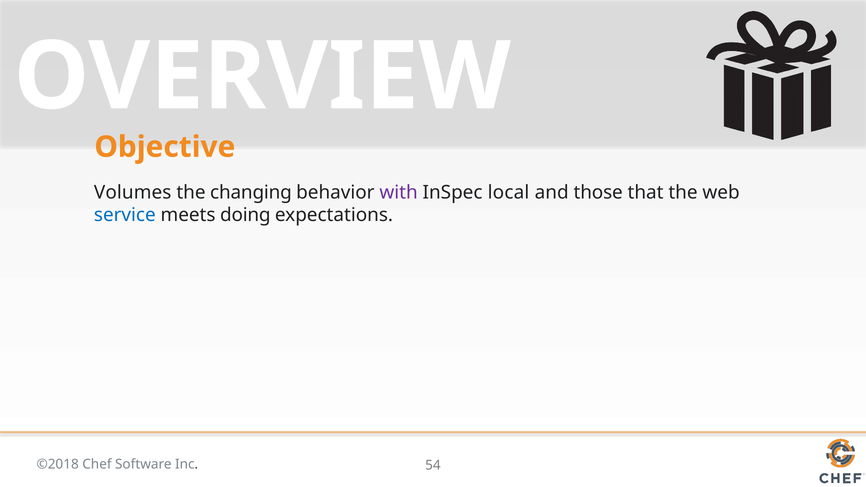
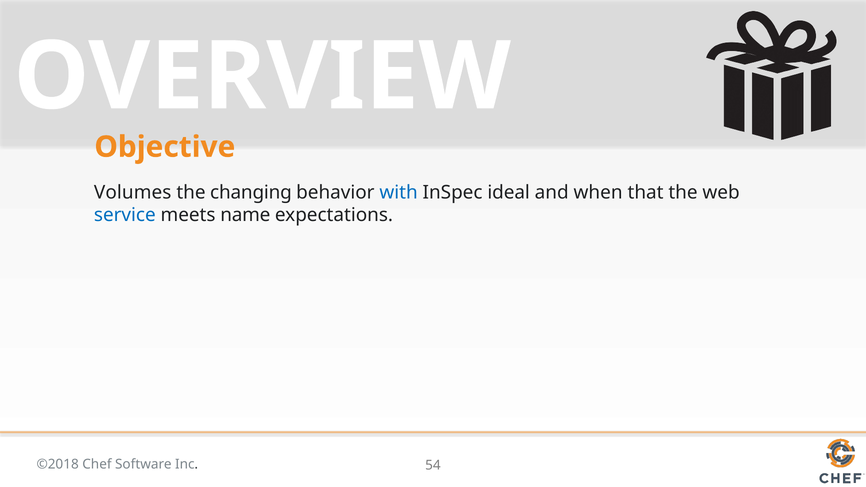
with colour: purple -> blue
local: local -> ideal
those: those -> when
doing: doing -> name
